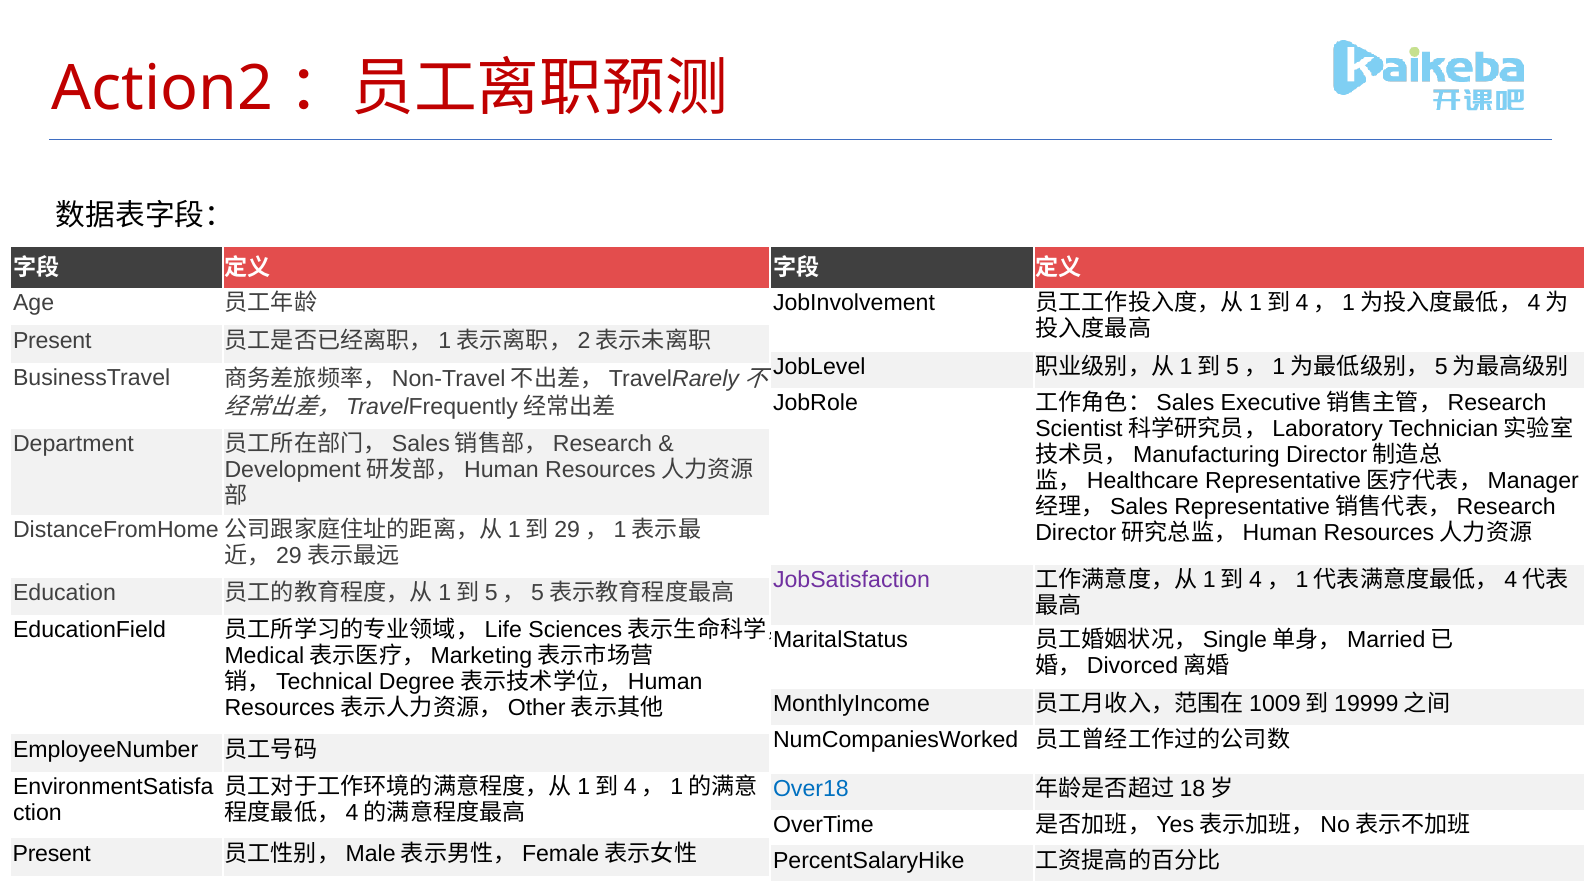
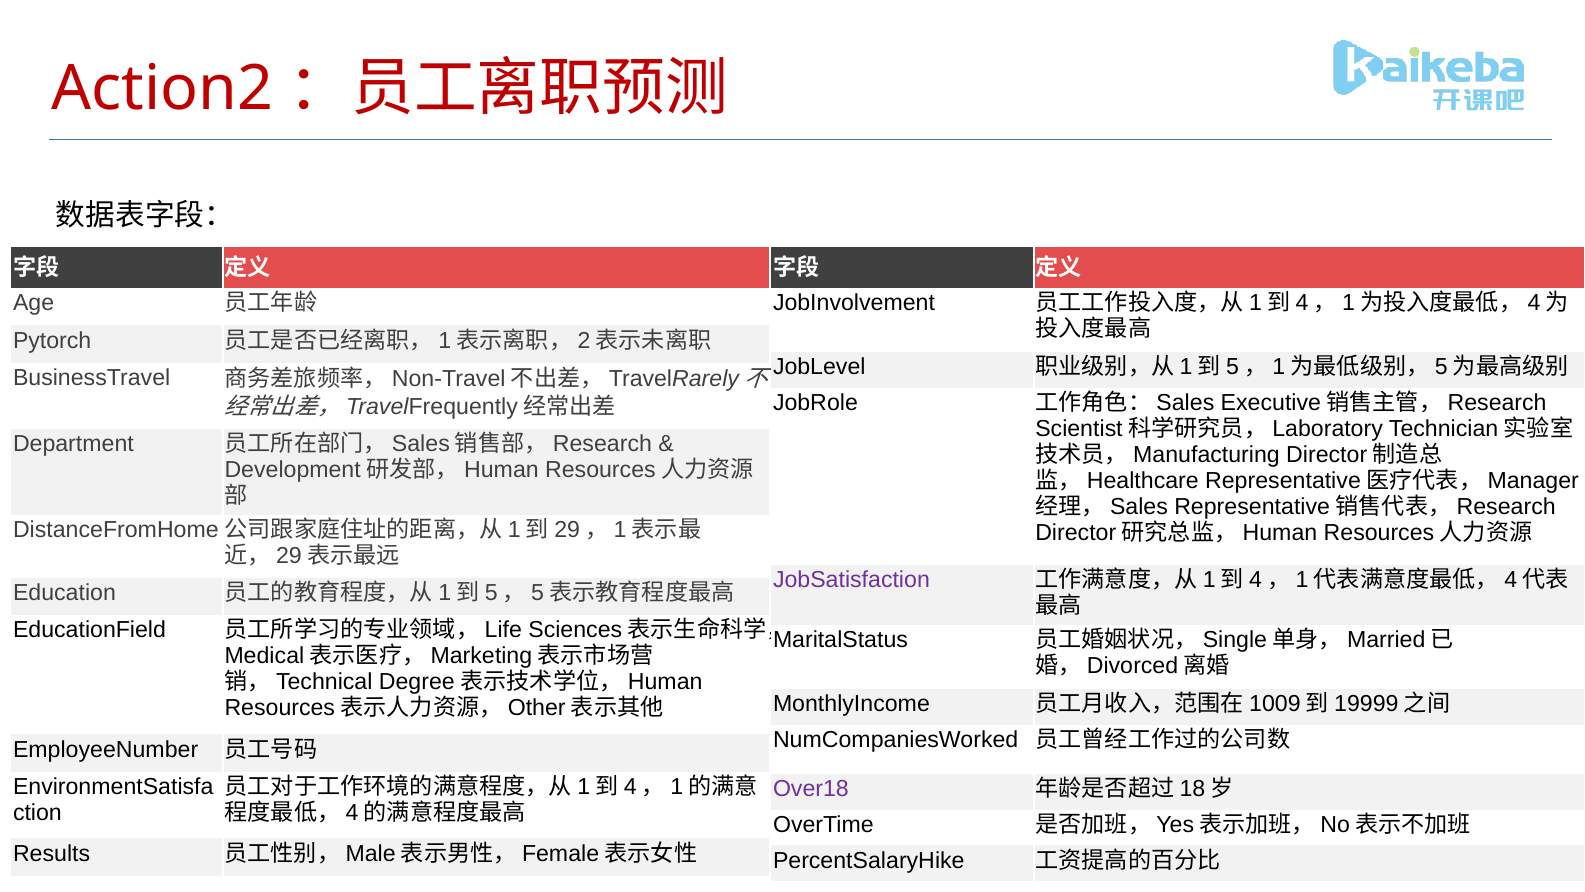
Present at (52, 340): Present -> Pytorch
Over18 colour: blue -> purple
Present at (52, 853): Present -> Results
